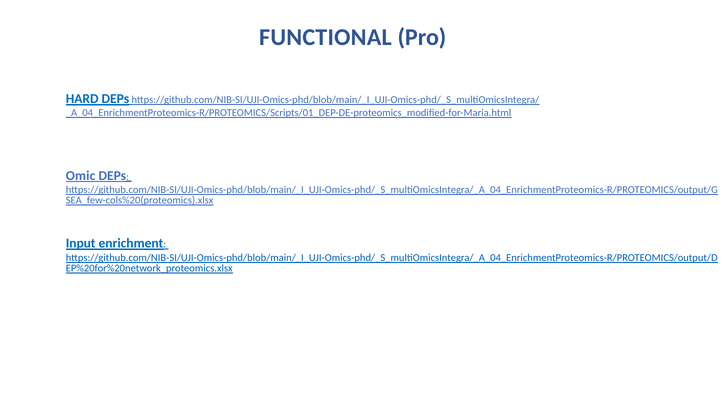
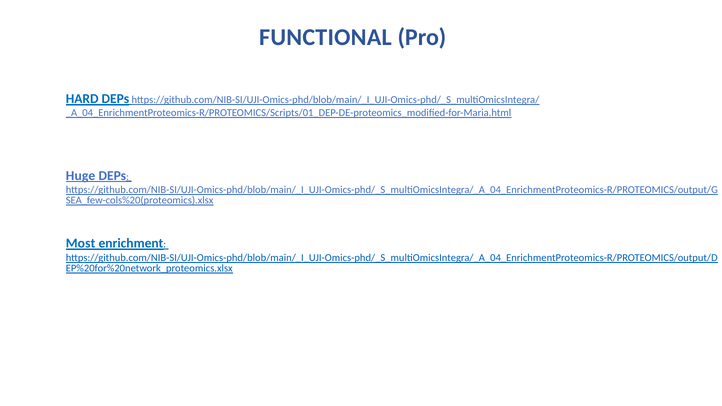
Omic: Omic -> Huge
Input: Input -> Most
